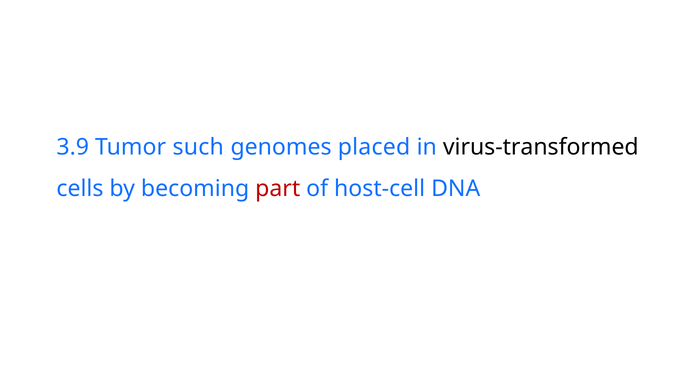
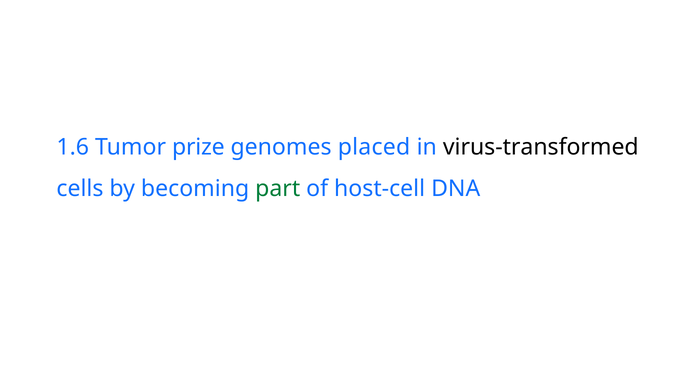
3.9: 3.9 -> 1.6
such: such -> prize
part colour: red -> green
